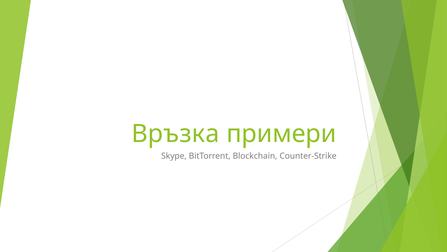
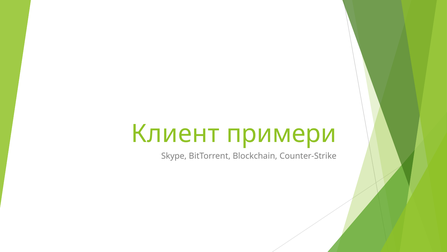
Връзка: Връзка -> Клиент
